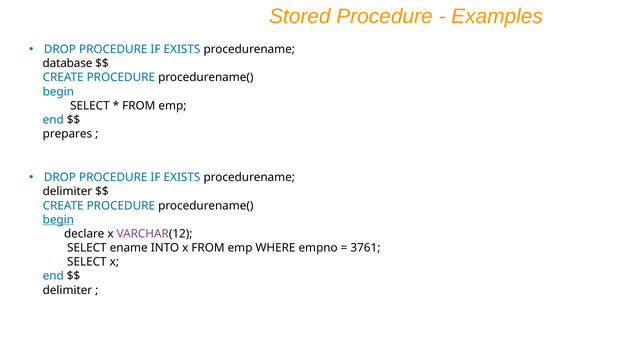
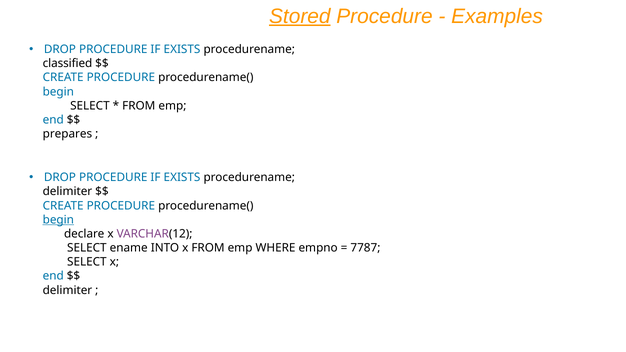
Stored underline: none -> present
database: database -> classified
3761: 3761 -> 7787
